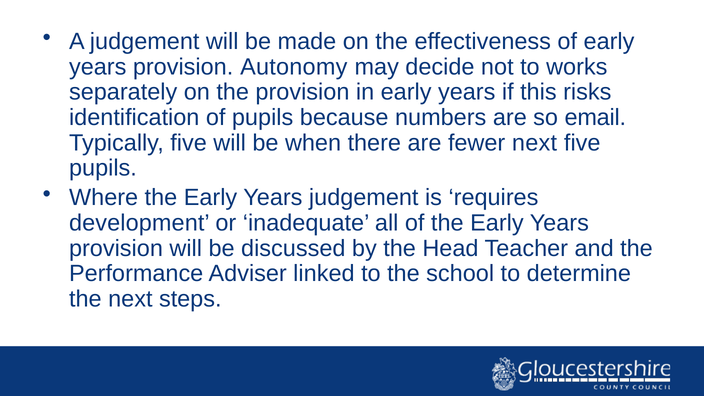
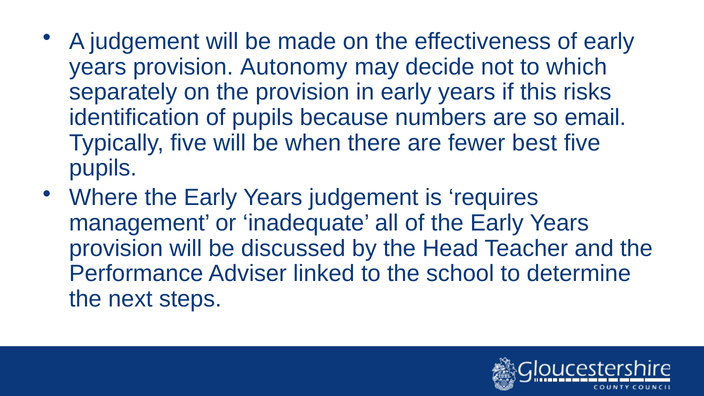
works: works -> which
fewer next: next -> best
development: development -> management
